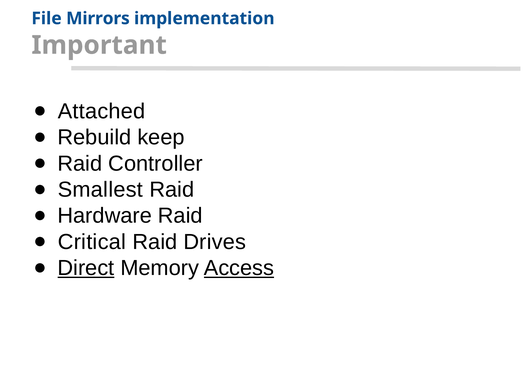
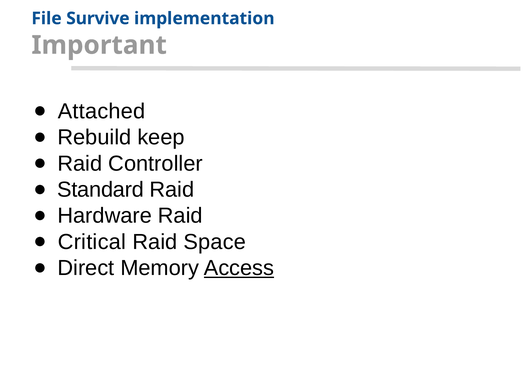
Mirrors: Mirrors -> Survive
Smallest: Smallest -> Standard
Drives: Drives -> Space
Direct underline: present -> none
